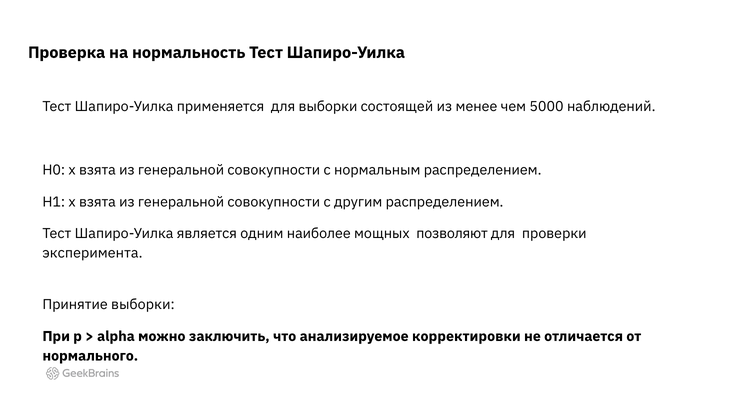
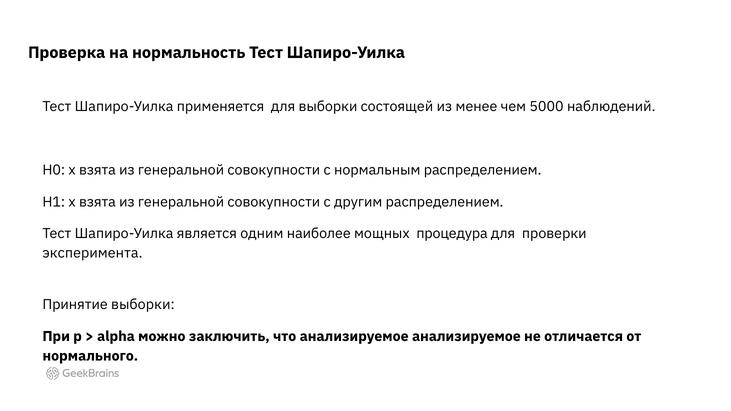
позволяют: позволяют -> процедура
анализируемое корректировки: корректировки -> анализируемое
